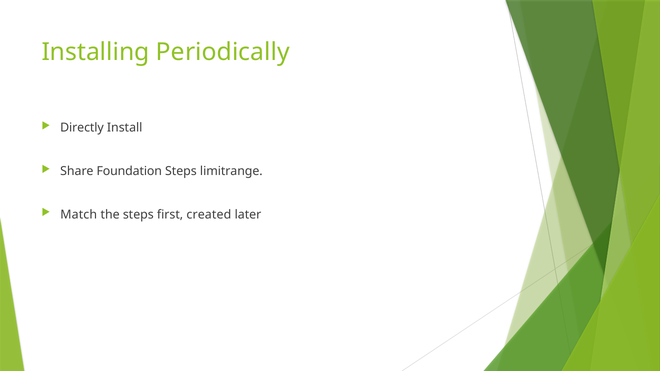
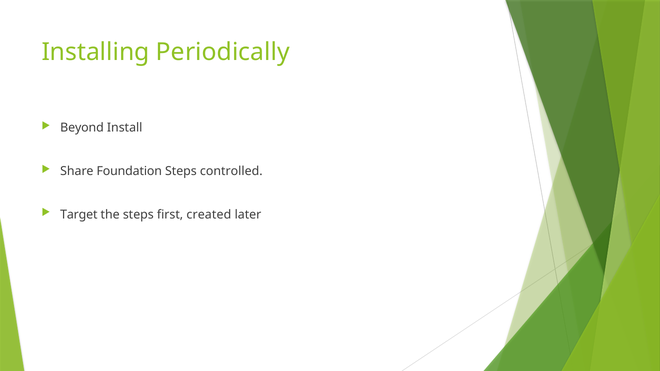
Directly: Directly -> Beyond
limitrange: limitrange -> controlled
Match: Match -> Target
